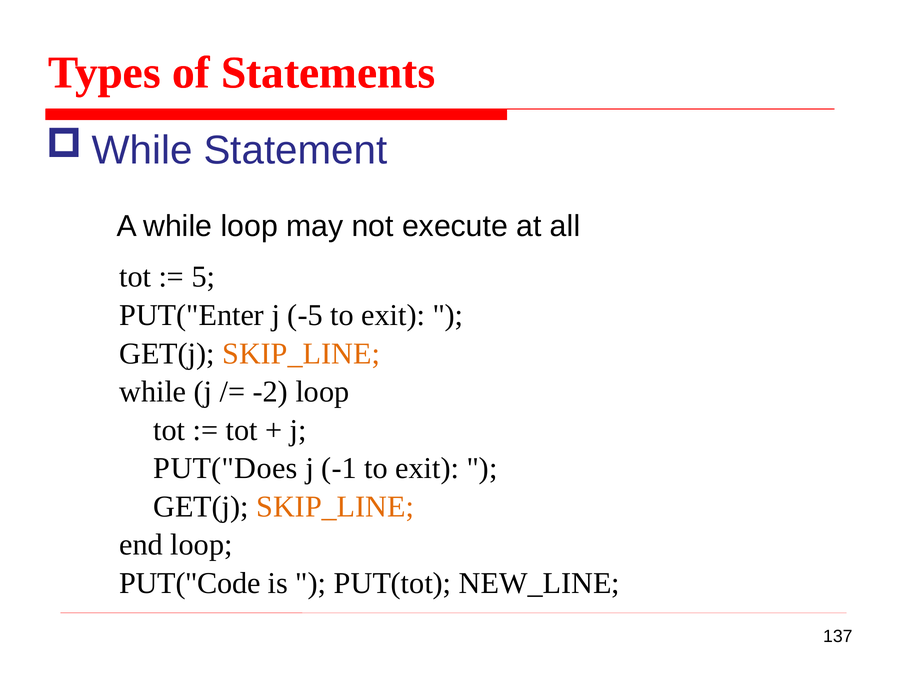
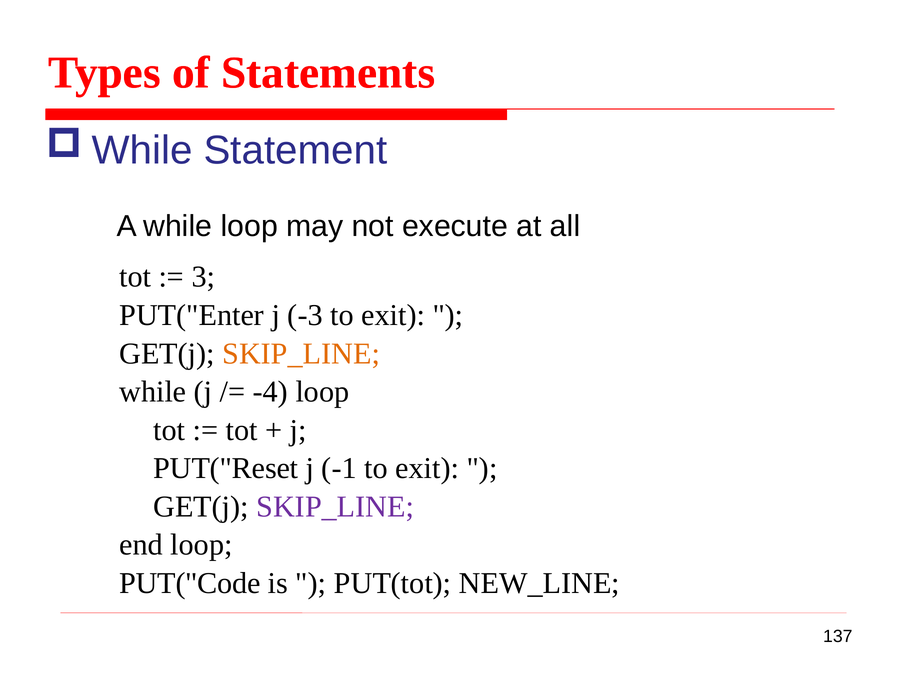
5: 5 -> 3
-5: -5 -> -3
-2: -2 -> -4
PUT("Does: PUT("Does -> PUT("Reset
SKIP_LINE at (335, 506) colour: orange -> purple
